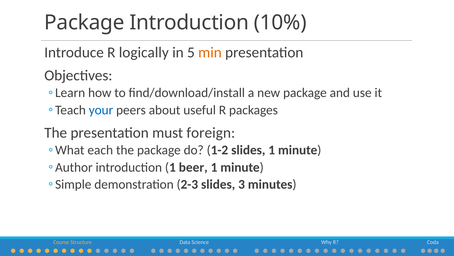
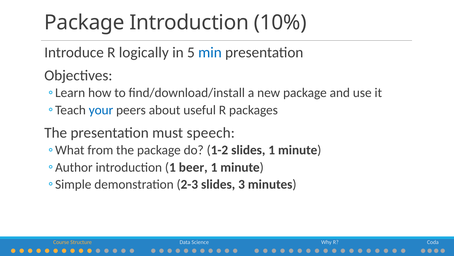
min colour: orange -> blue
foreign: foreign -> speech
each: each -> from
